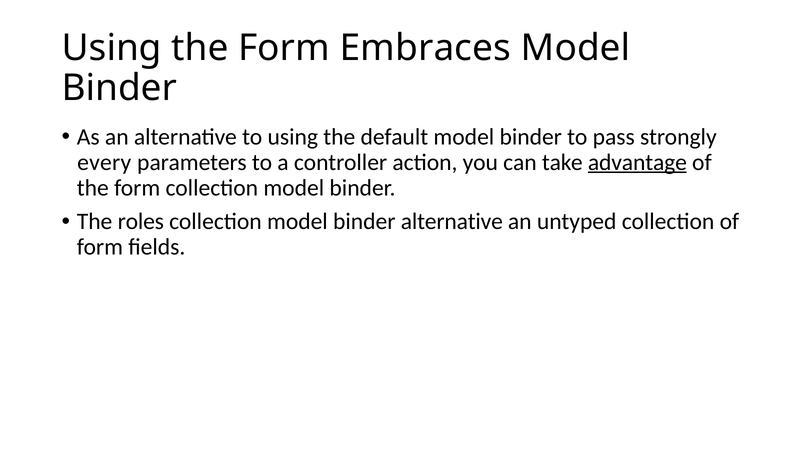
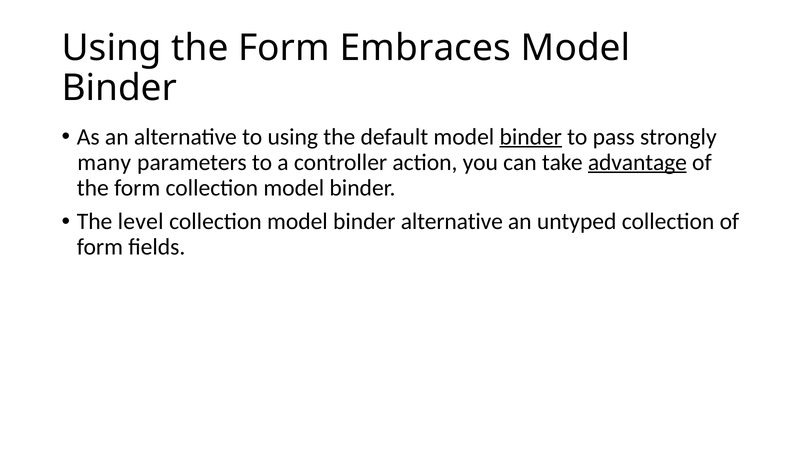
binder at (531, 137) underline: none -> present
every: every -> many
roles: roles -> level
